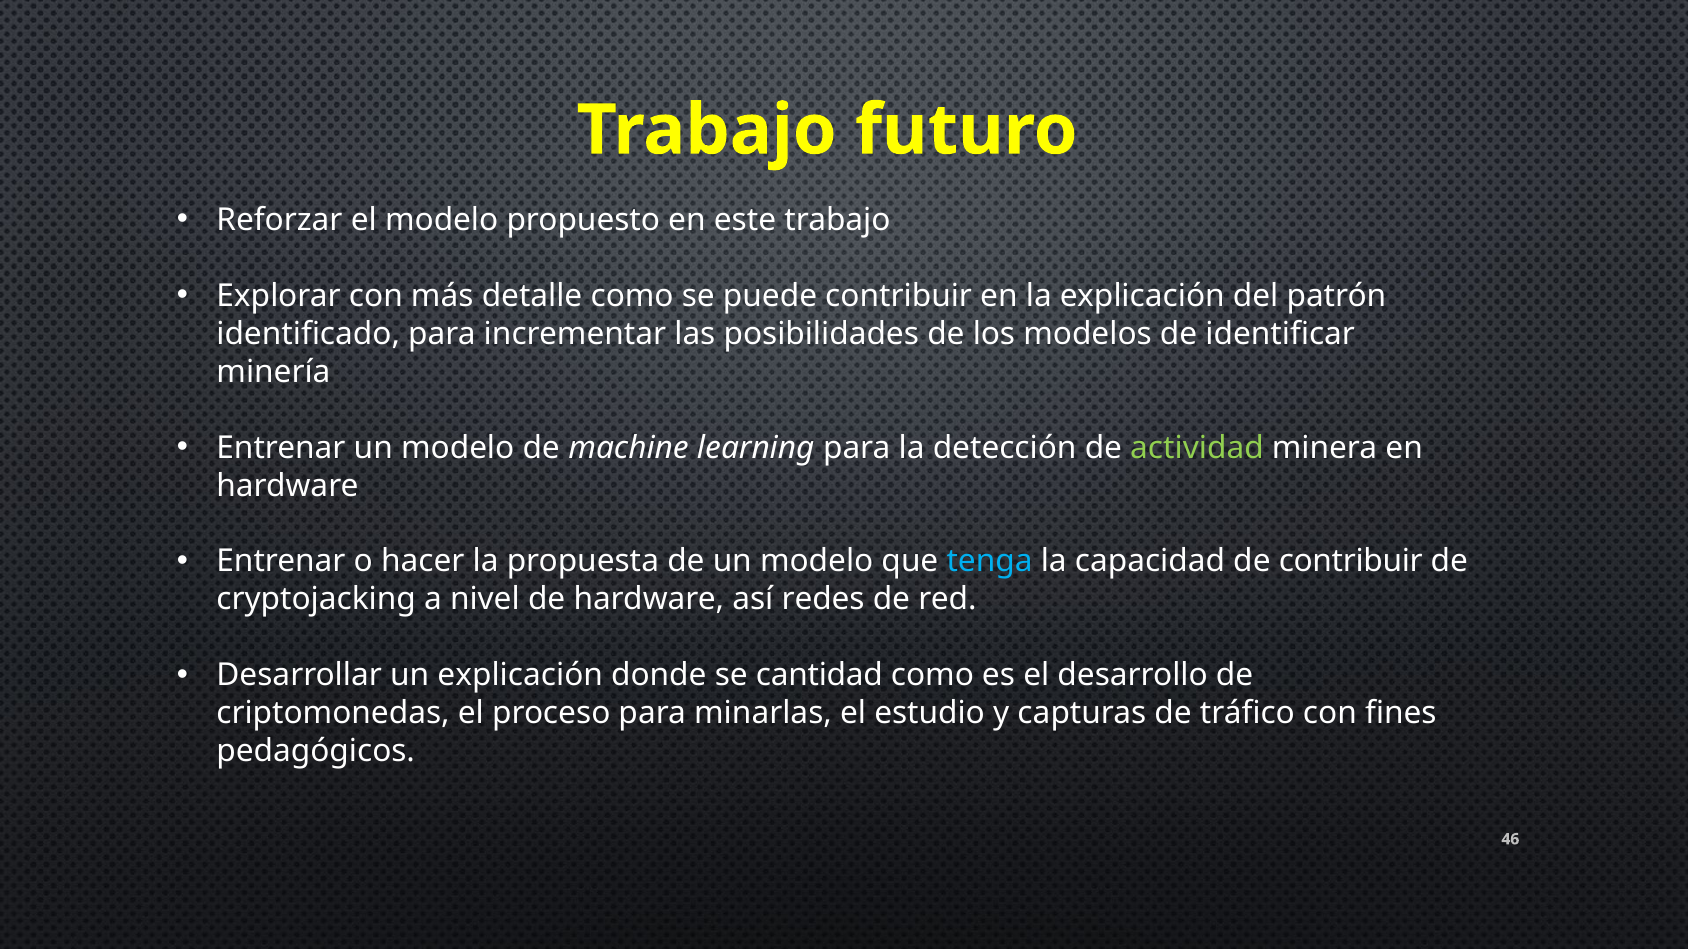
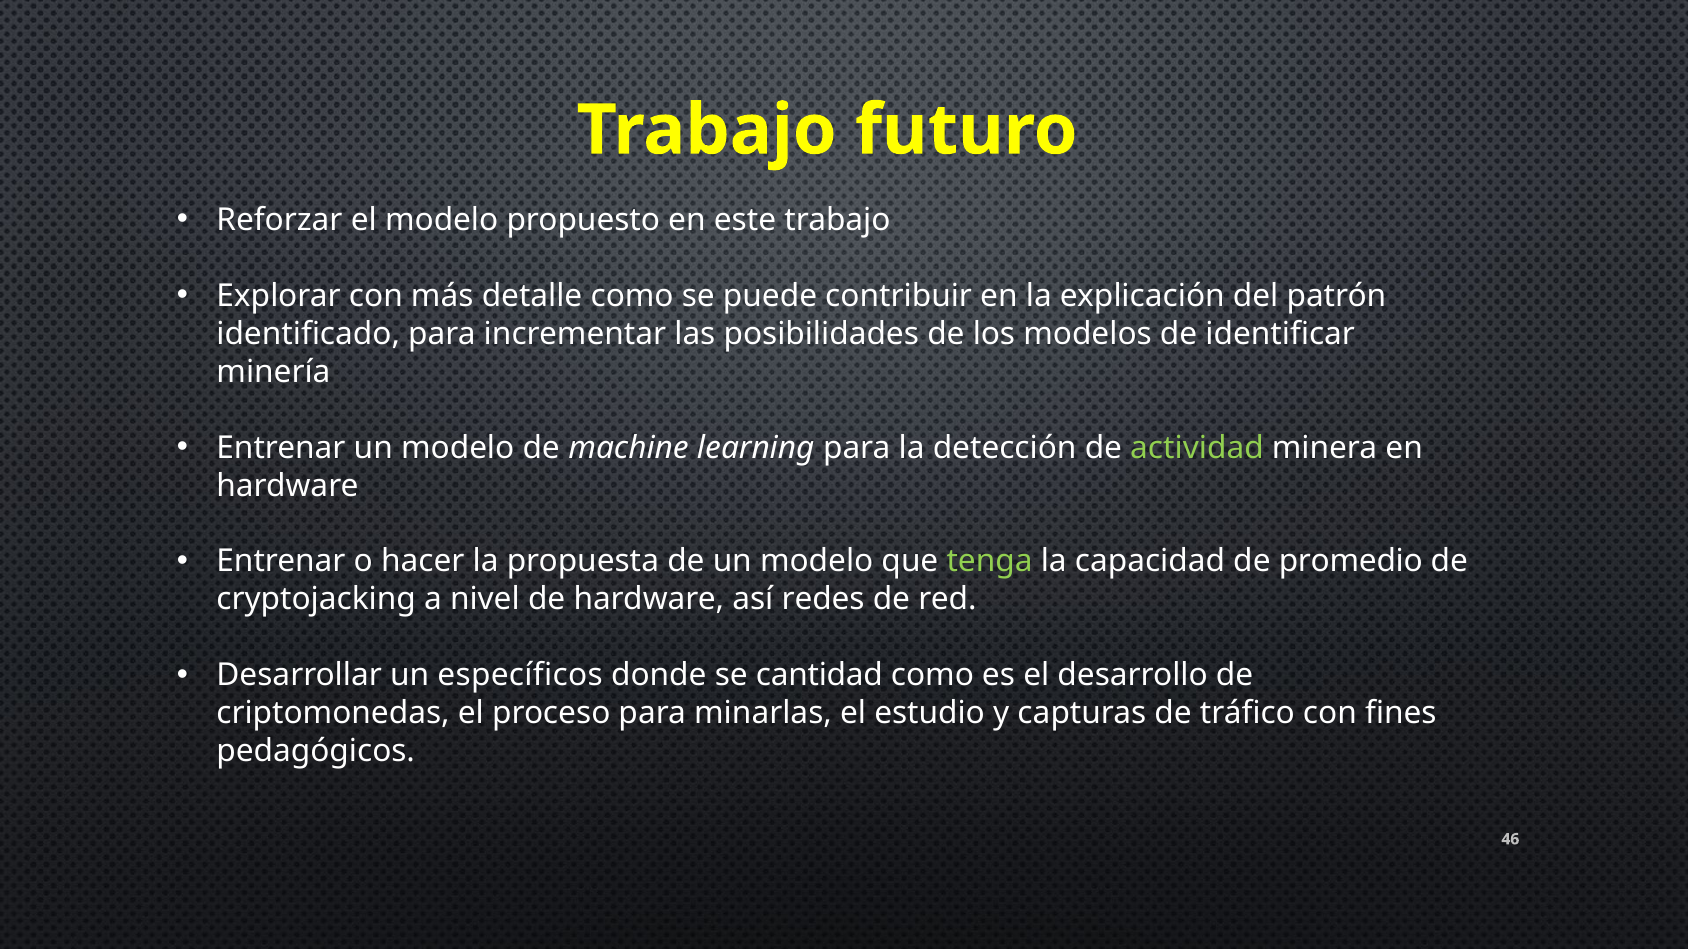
tenga colour: light blue -> light green
de contribuir: contribuir -> promedio
un explicación: explicación -> específicos
